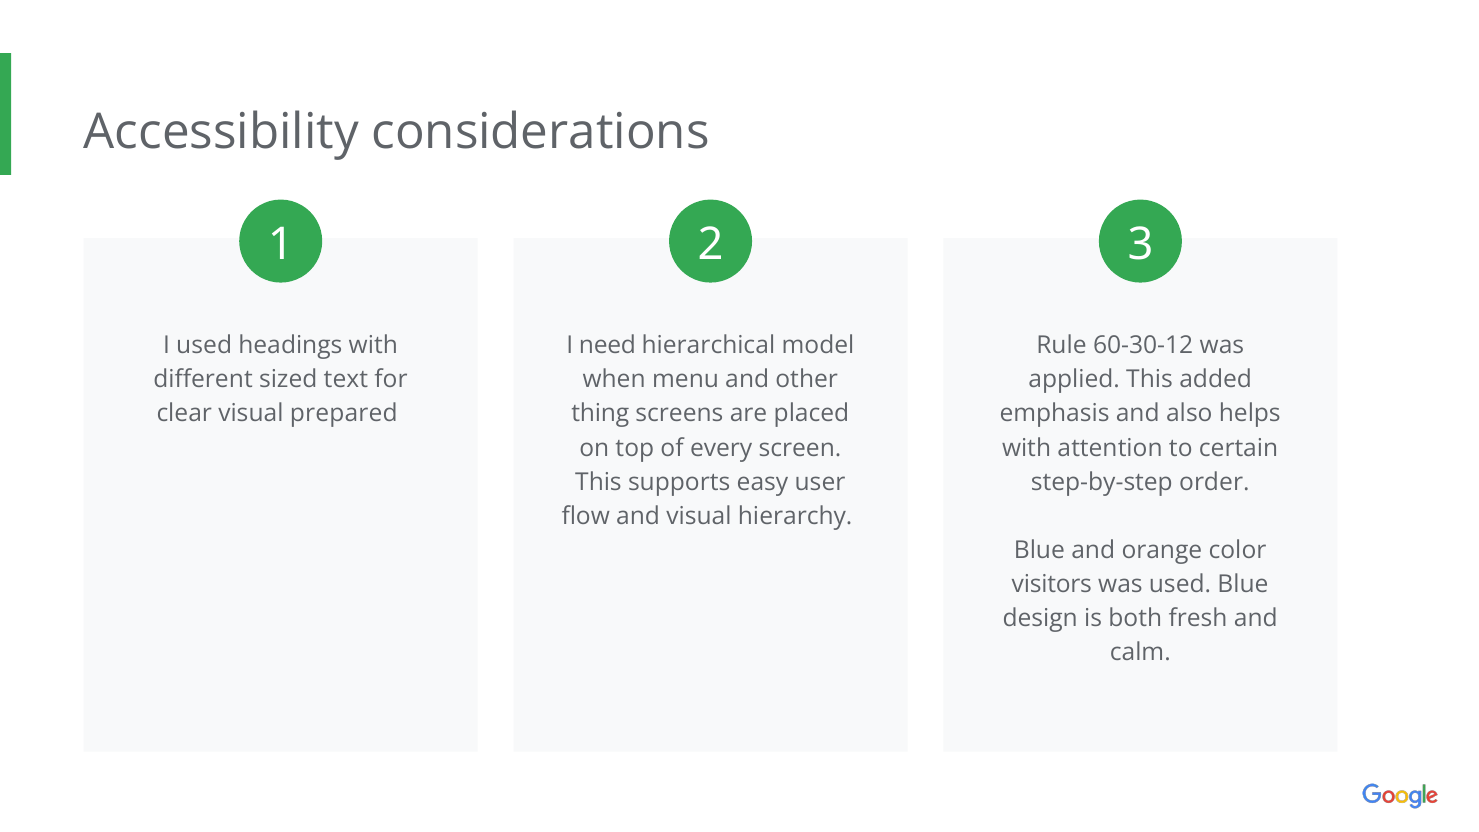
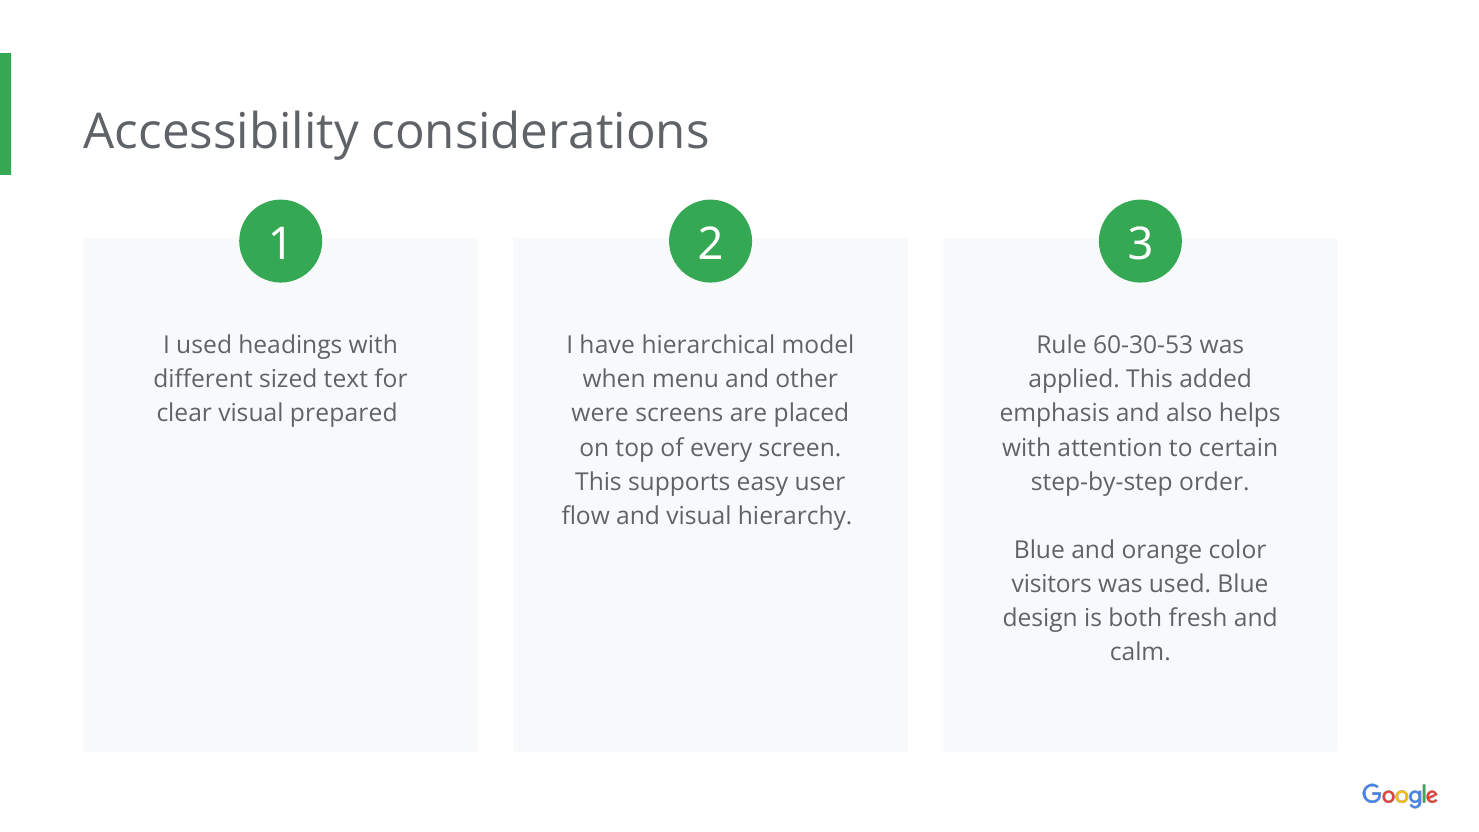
need: need -> have
60-30-12: 60-30-12 -> 60-30-53
thing: thing -> were
